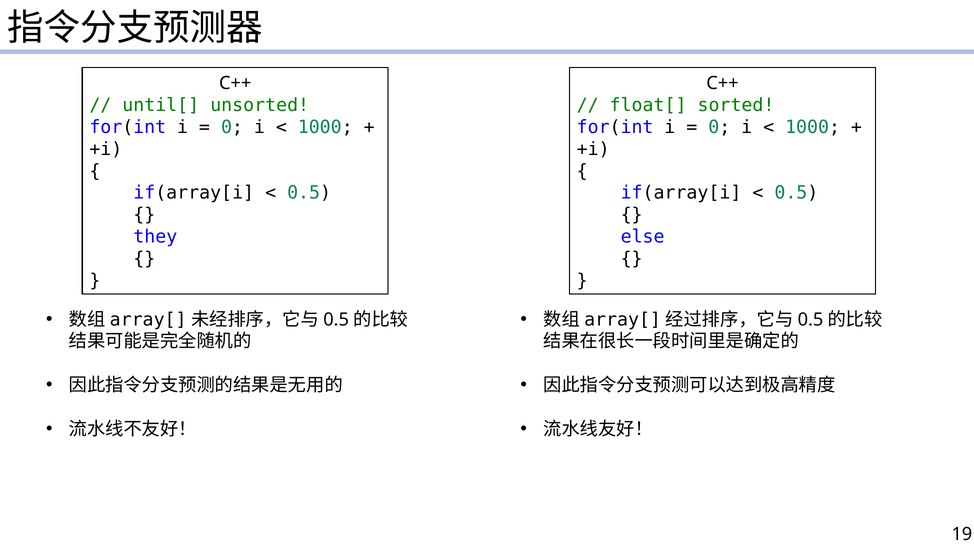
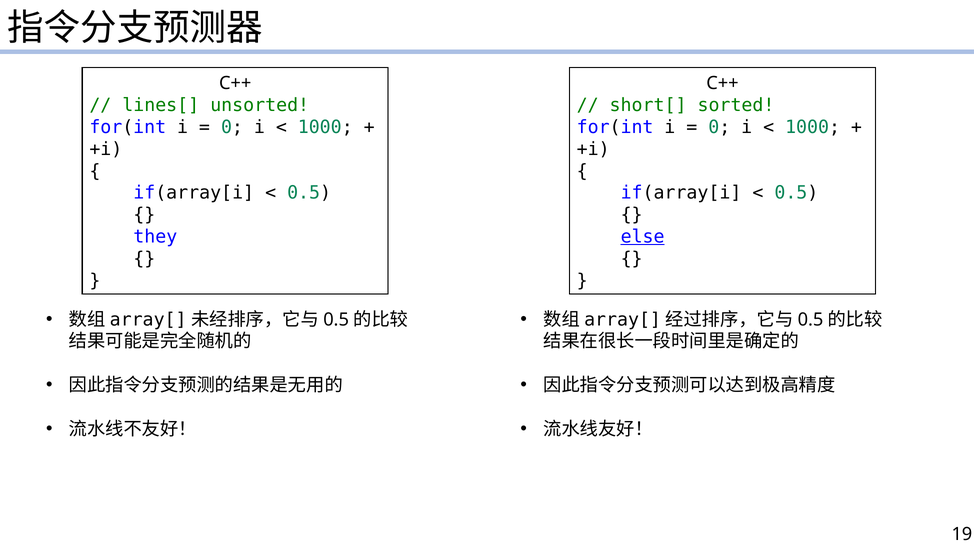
until[: until[ -> lines[
float[: float[ -> short[
else underline: none -> present
